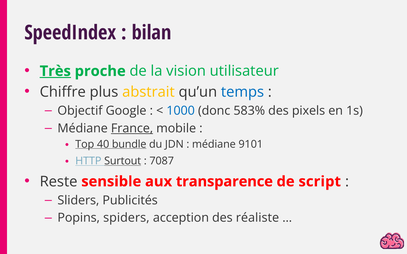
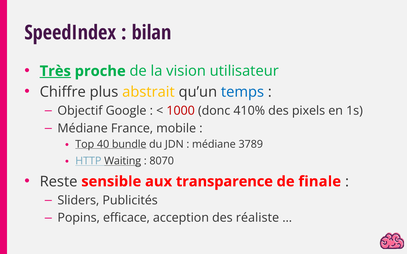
1000 colour: blue -> red
583%: 583% -> 410%
France underline: present -> none
9101: 9101 -> 3789
Surtout: Surtout -> Waiting
7087: 7087 -> 8070
script: script -> finale
spiders: spiders -> efficace
